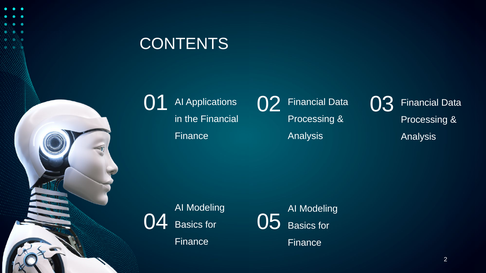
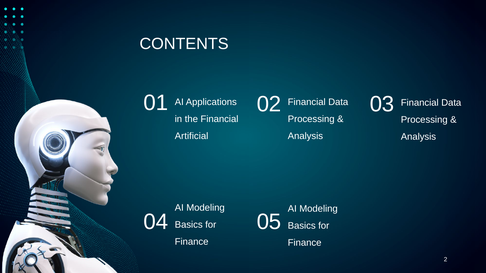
Finance at (192, 136): Finance -> Artificial
